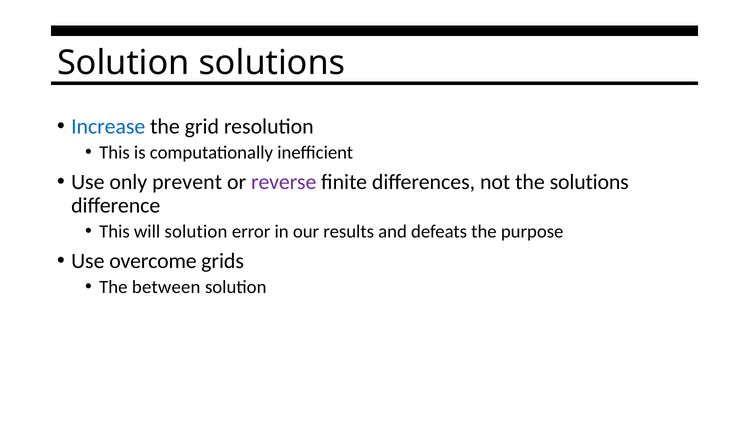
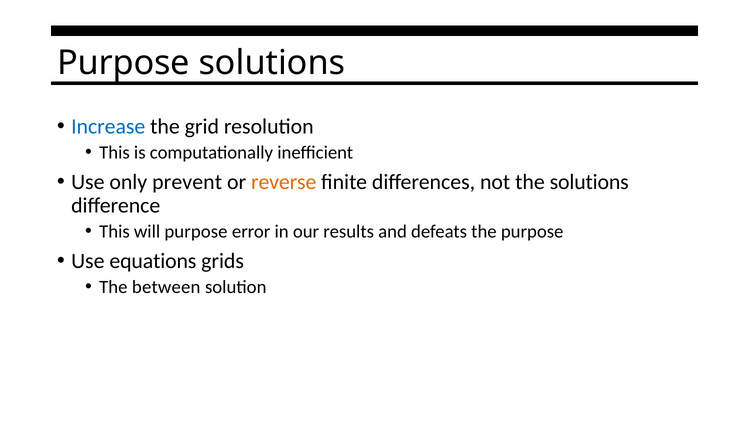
Solution at (123, 63): Solution -> Purpose
reverse colour: purple -> orange
will solution: solution -> purpose
overcome: overcome -> equations
